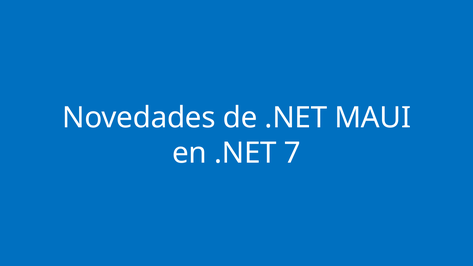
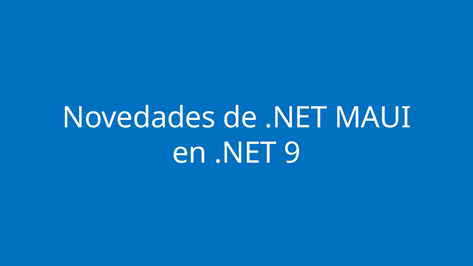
7: 7 -> 9
